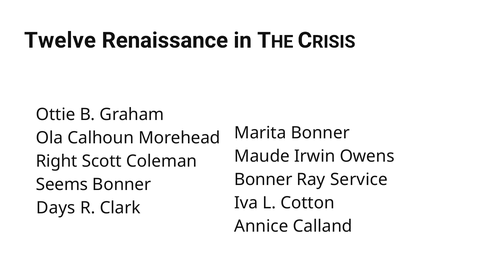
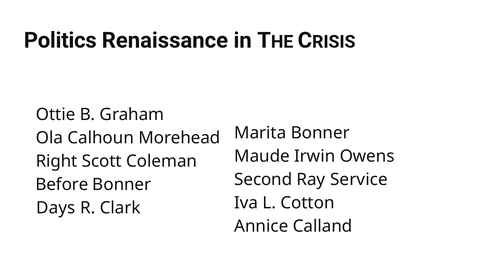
Twelve: Twelve -> Politics
Bonner at (263, 180): Bonner -> Second
Seems: Seems -> Before
